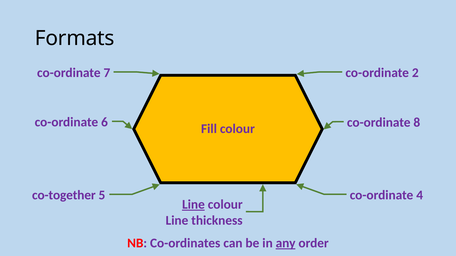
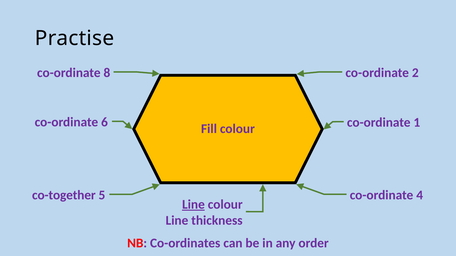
Formats: Formats -> Practise
7: 7 -> 8
8: 8 -> 1
any underline: present -> none
